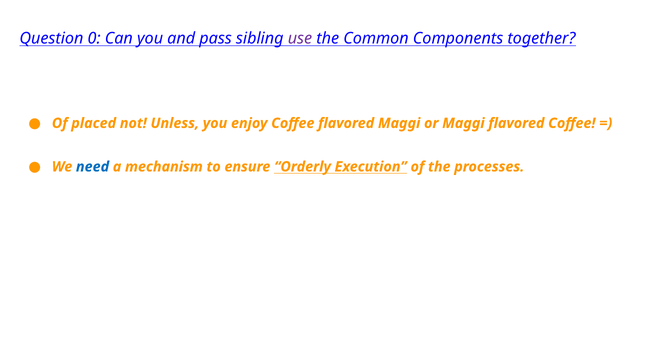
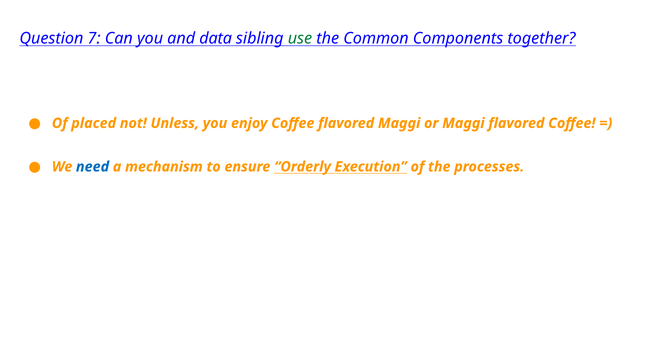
0: 0 -> 7
pass: pass -> data
use colour: purple -> green
